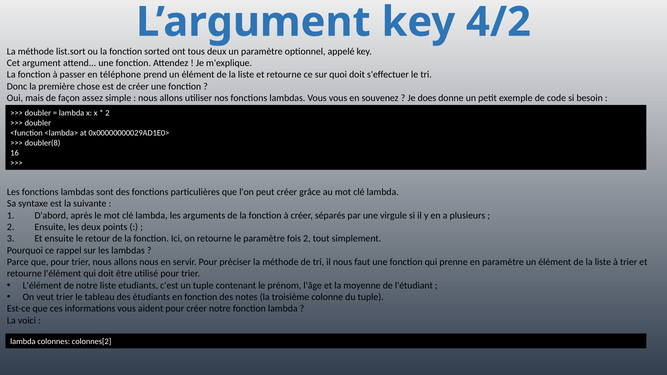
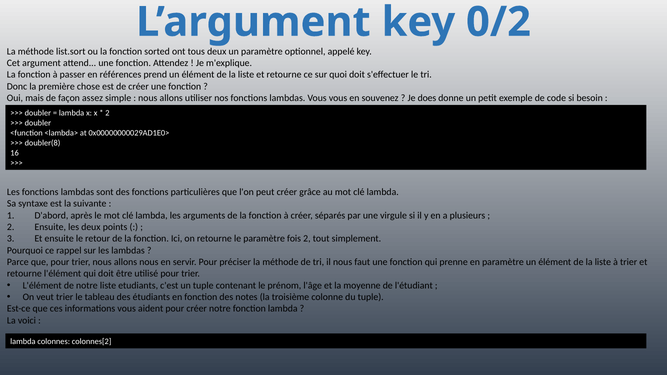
4/2: 4/2 -> 0/2
téléphone: téléphone -> références
